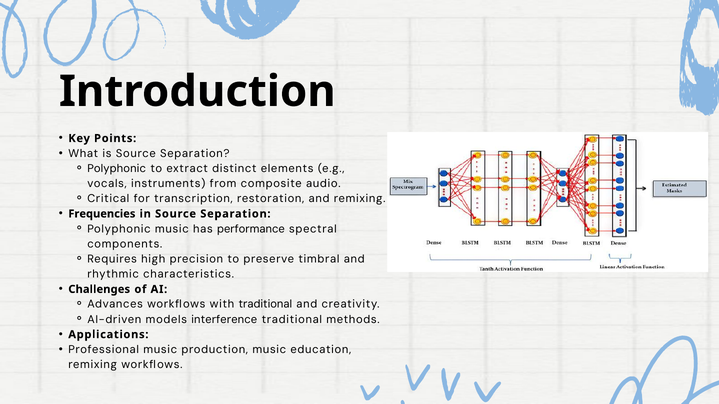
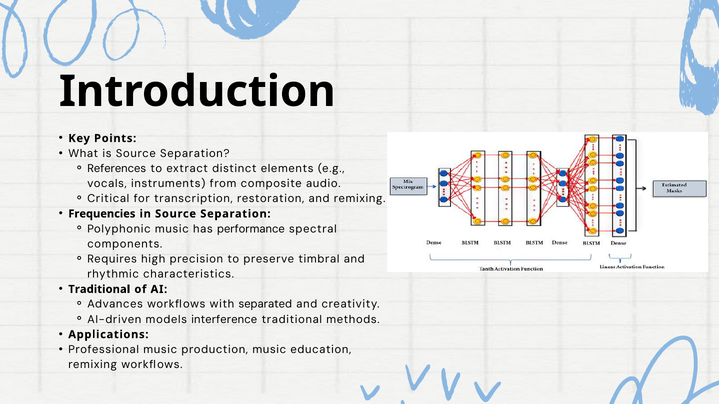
Polyphonic at (117, 169): Polyphonic -> References
Challenges at (99, 290): Challenges -> Traditional
with traditional: traditional -> separated
